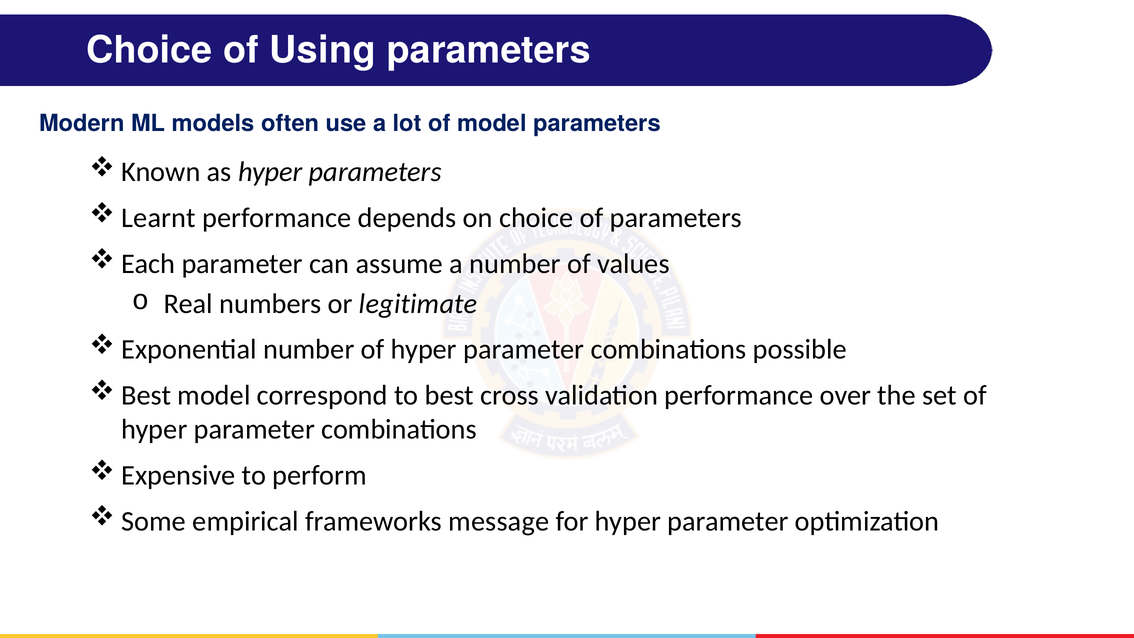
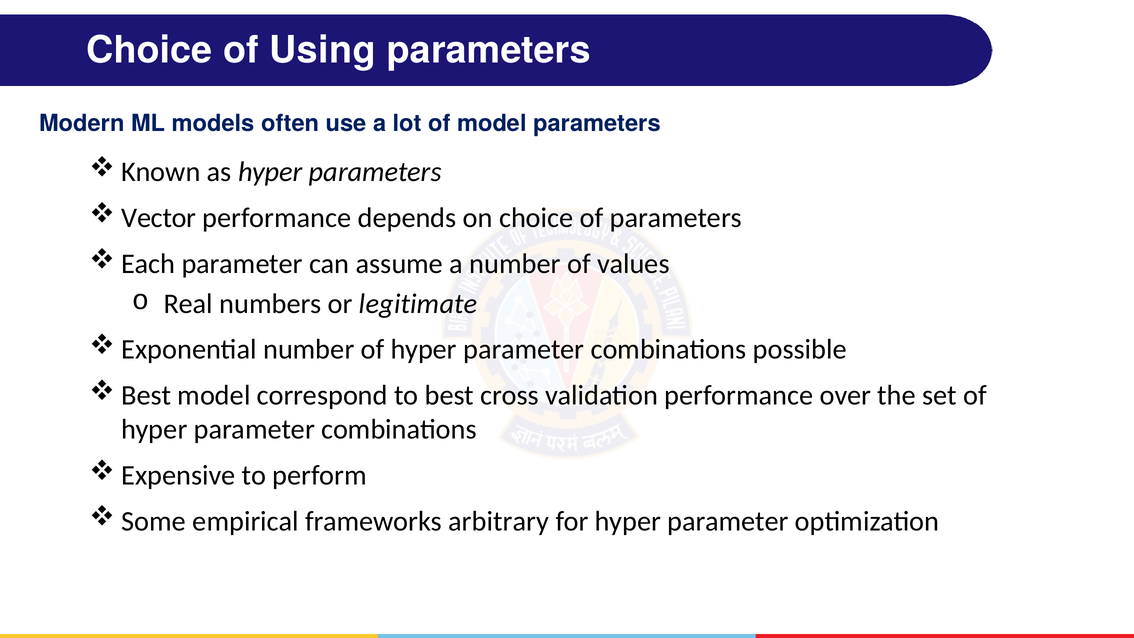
Learnt: Learnt -> Vector
message: message -> arbitrary
